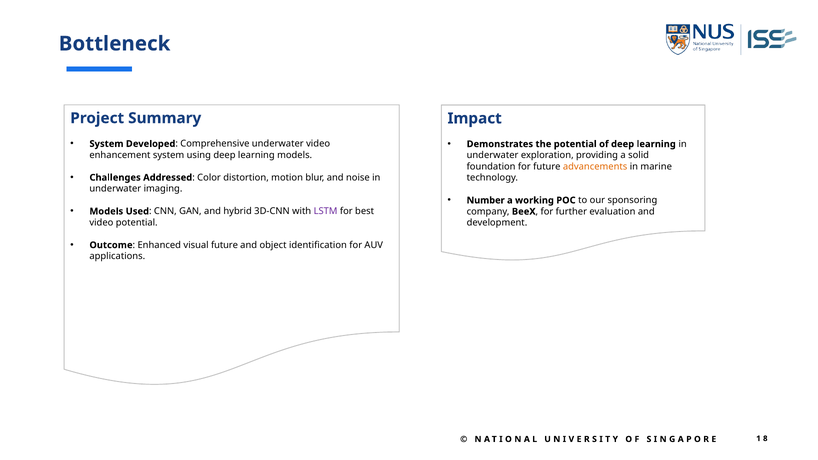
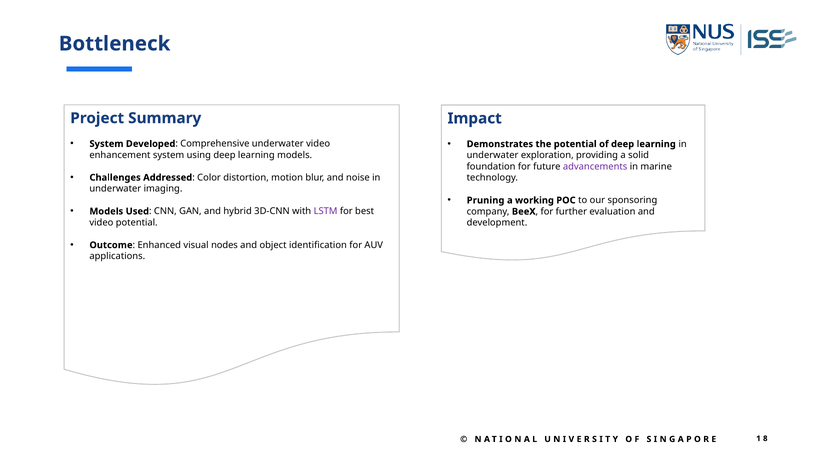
advancements colour: orange -> purple
Number: Number -> Pruning
visual future: future -> nodes
